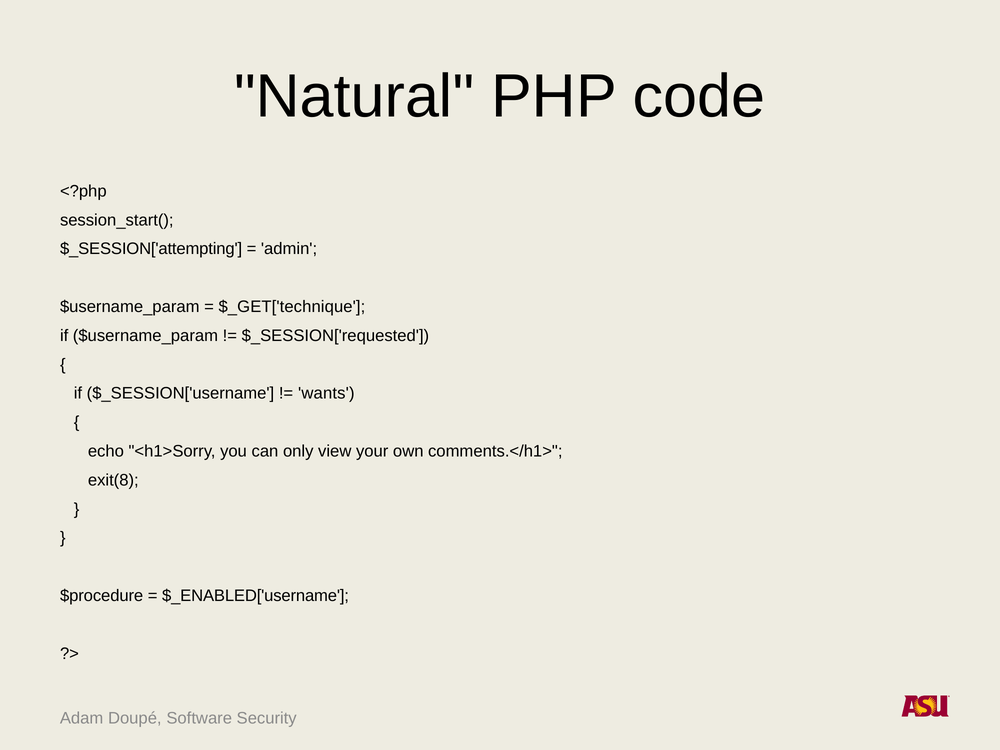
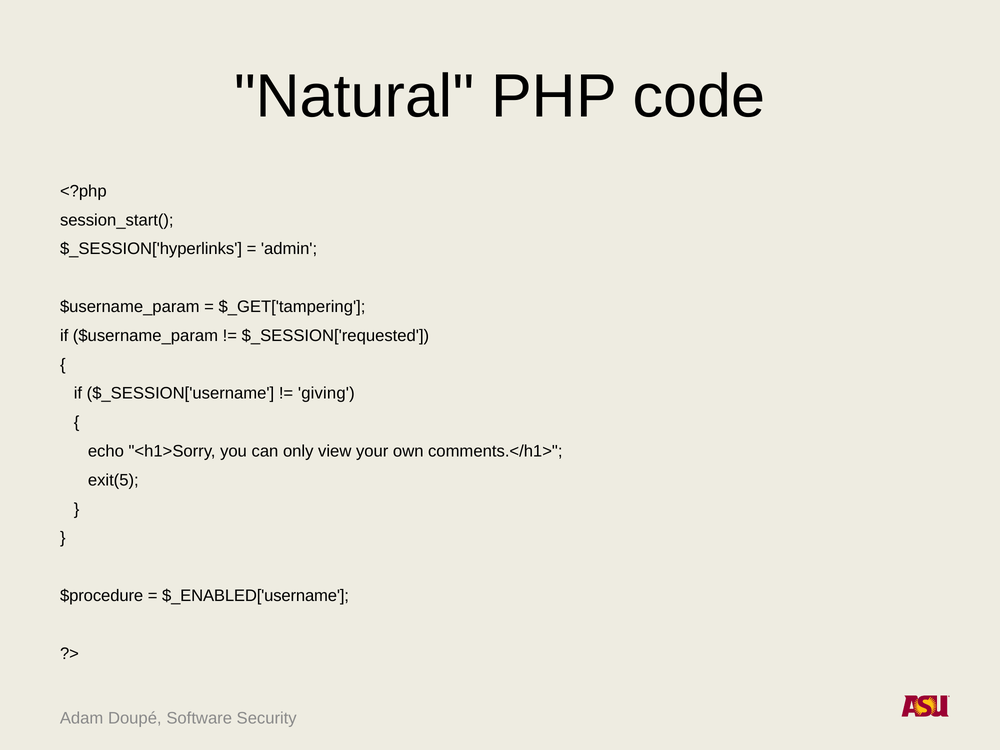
$_SESSION['attempting: $_SESSION['attempting -> $_SESSION['hyperlinks
$_GET['technique: $_GET['technique -> $_GET['tampering
wants: wants -> giving
exit(8: exit(8 -> exit(5
